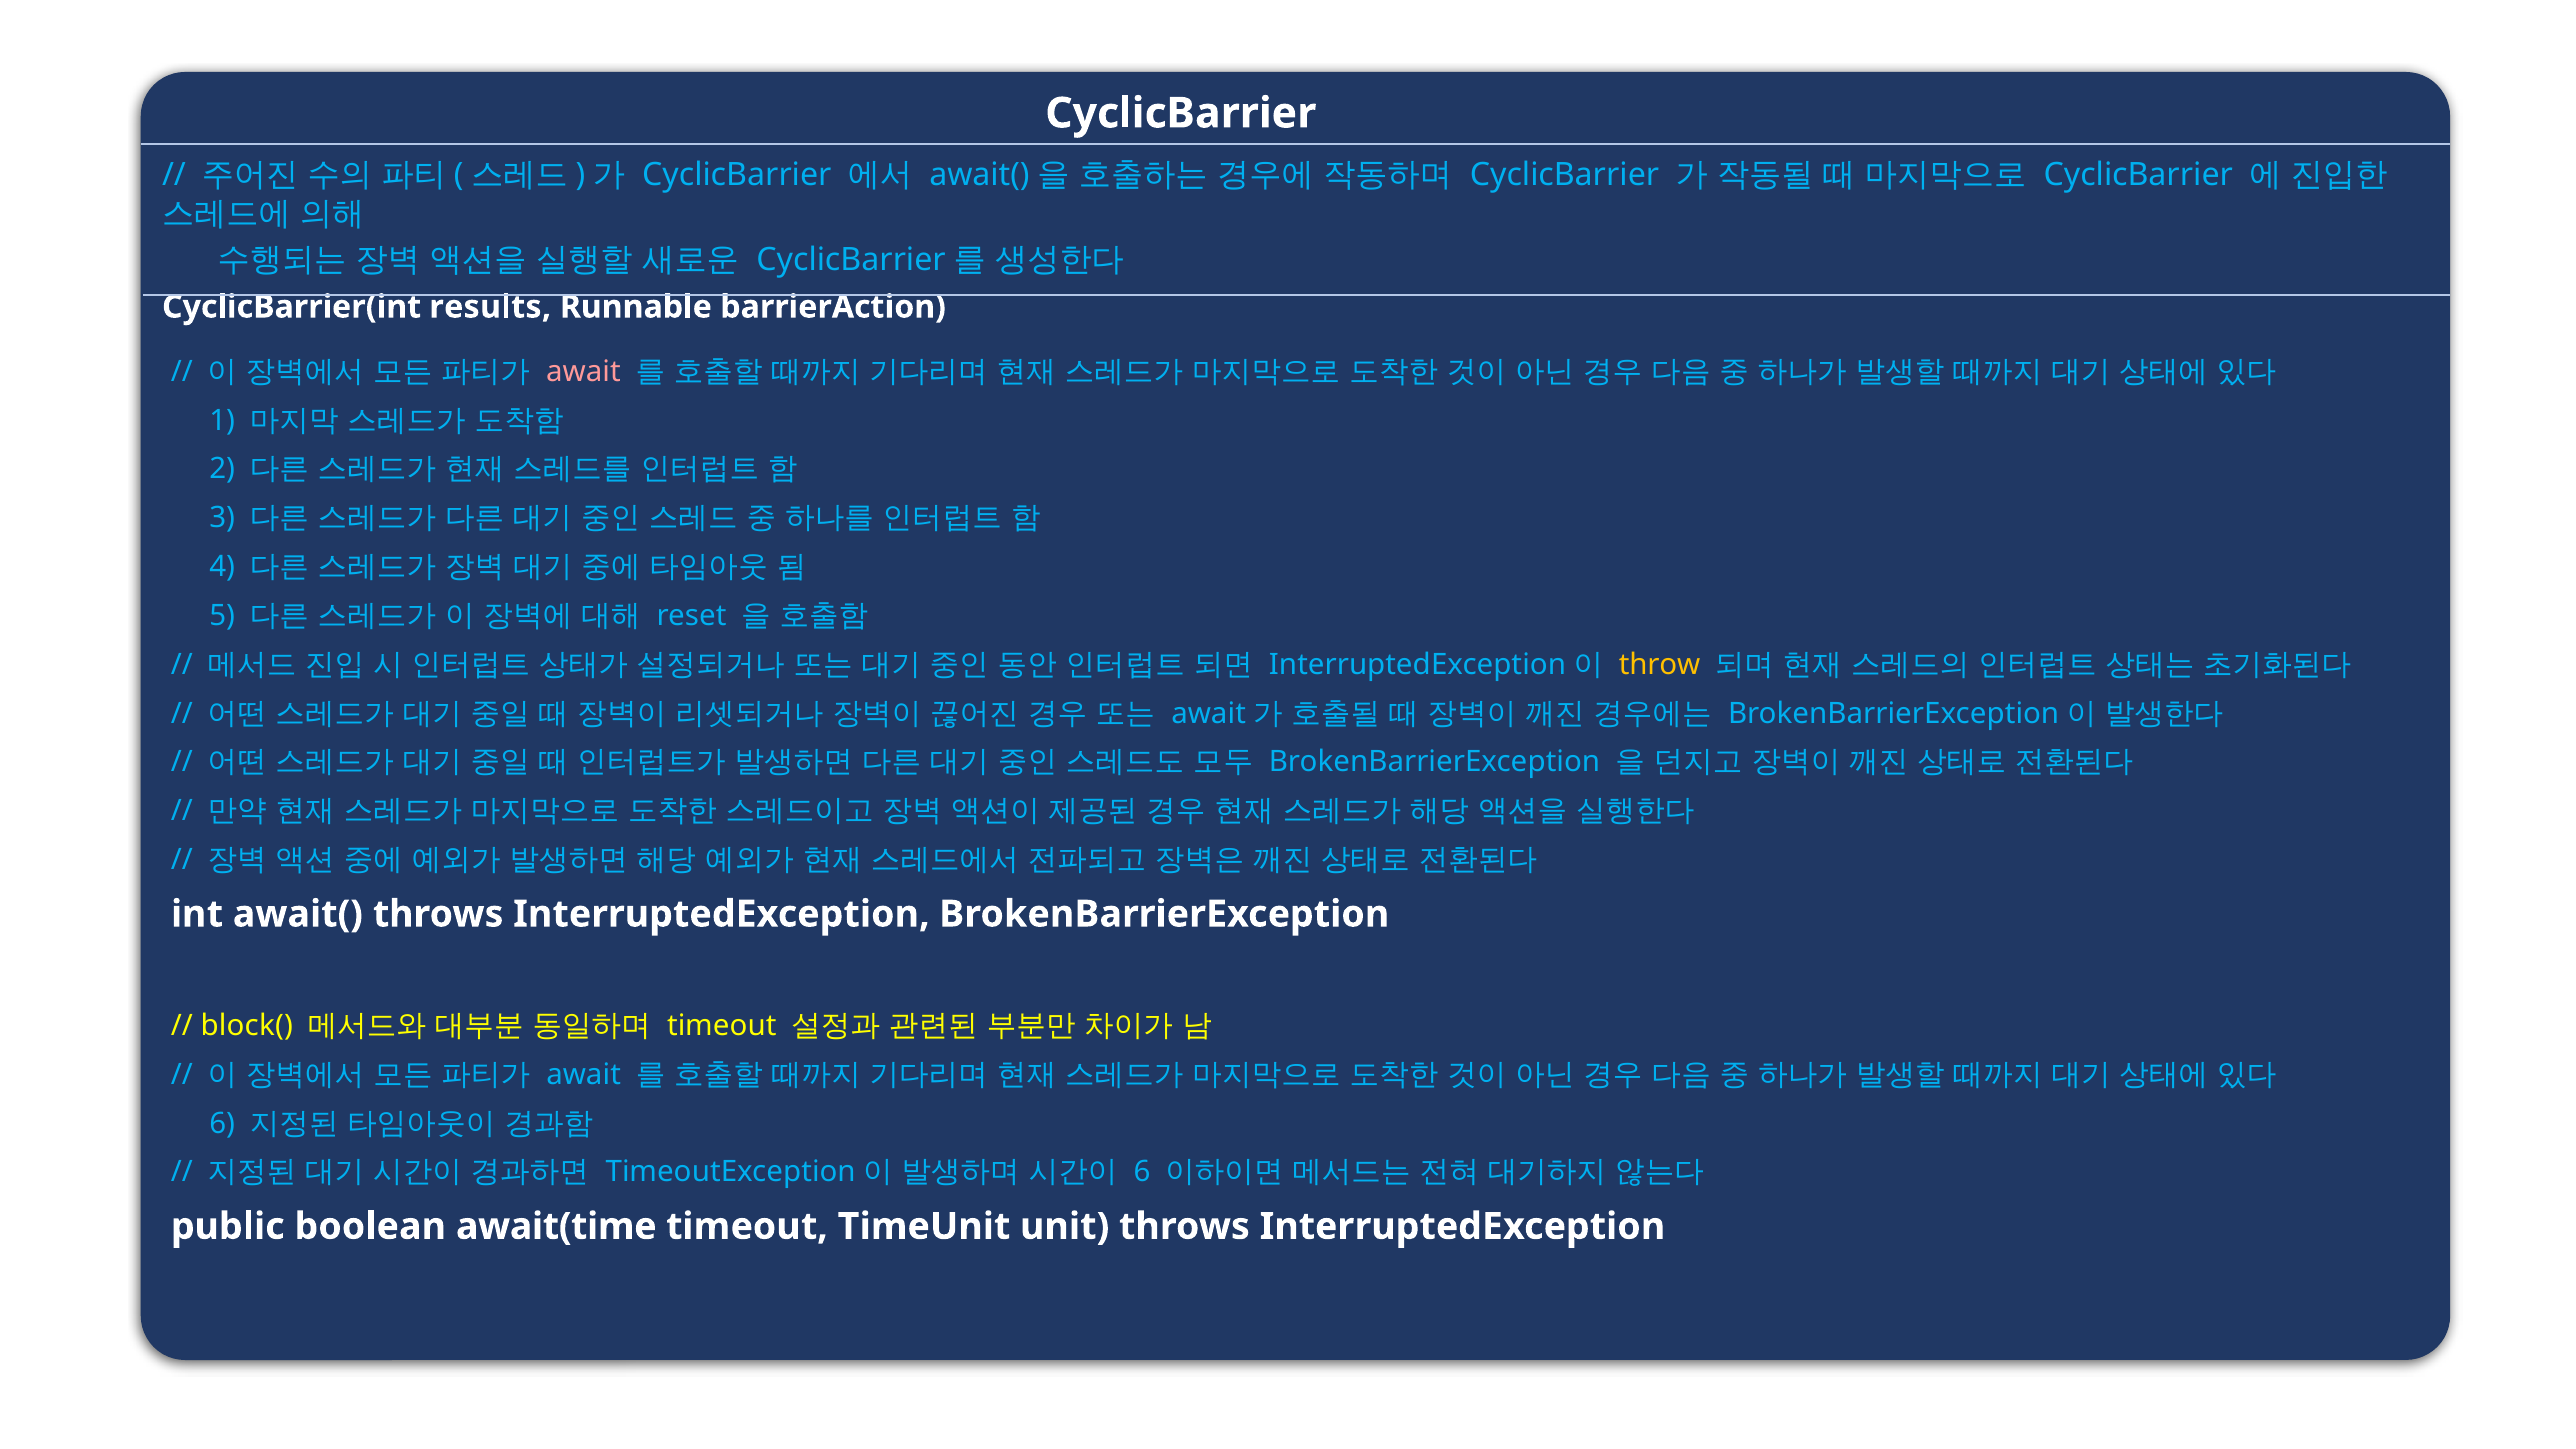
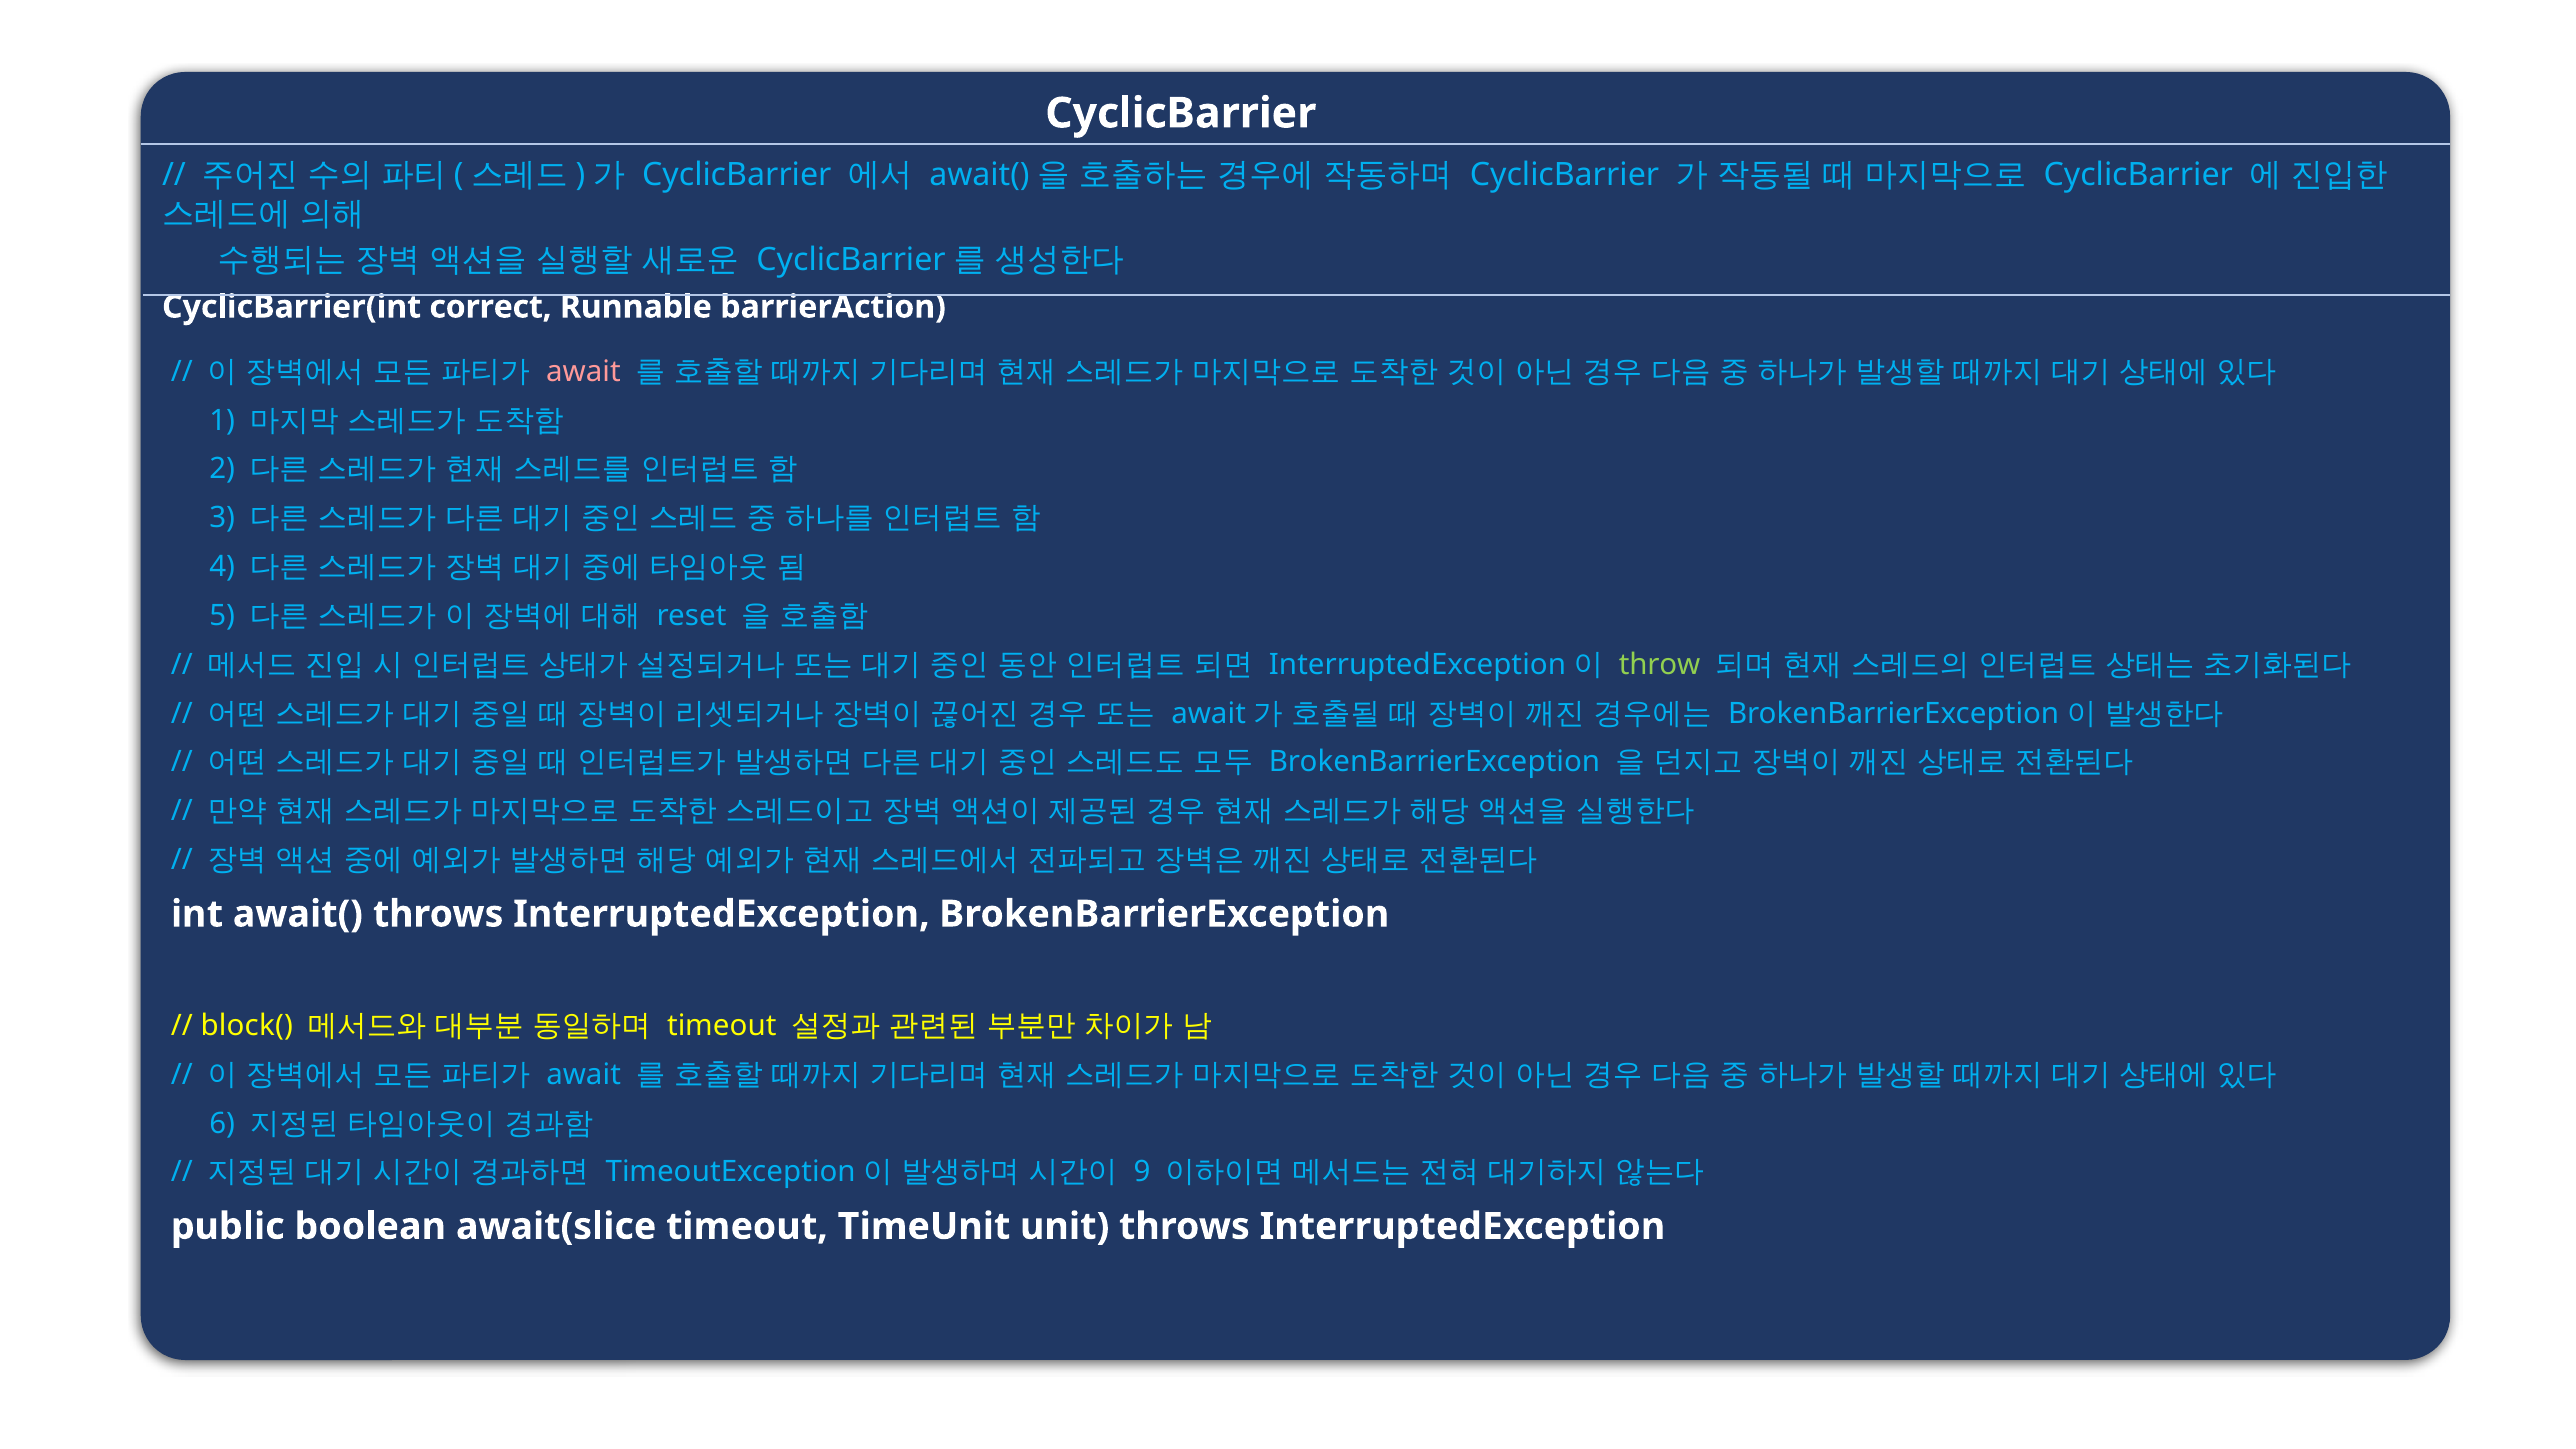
results: results -> correct
throw colour: yellow -> light green
6 at (1142, 1172): 6 -> 9
await(time: await(time -> await(slice
